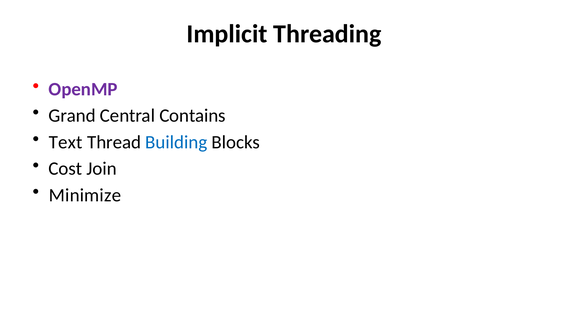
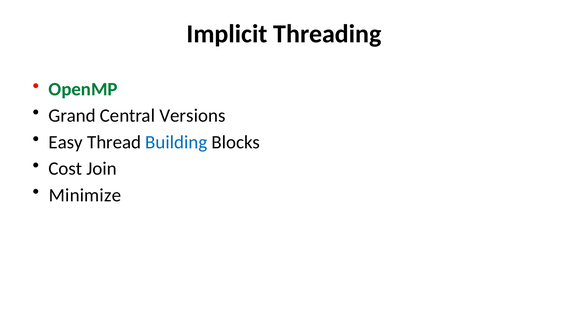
OpenMP colour: purple -> green
Contains: Contains -> Versions
Text: Text -> Easy
